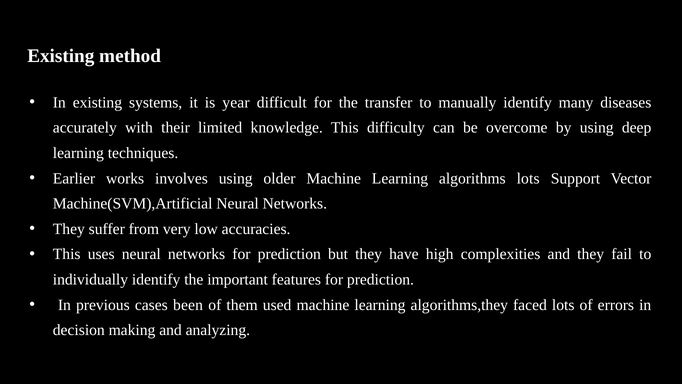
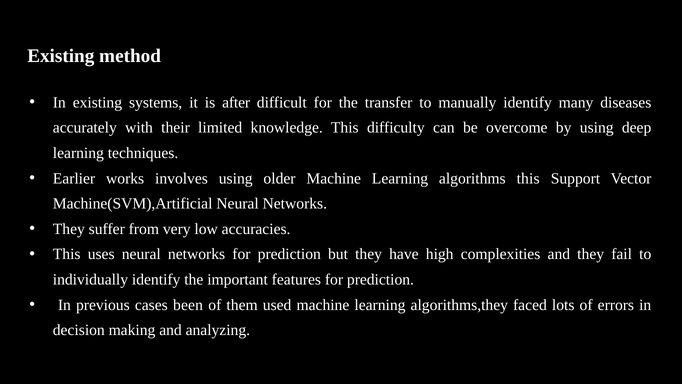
year: year -> after
algorithms lots: lots -> this
